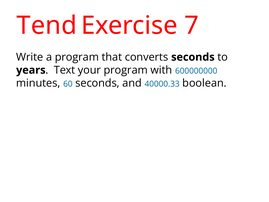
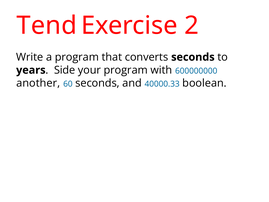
7: 7 -> 2
Text: Text -> Side
minutes: minutes -> another
